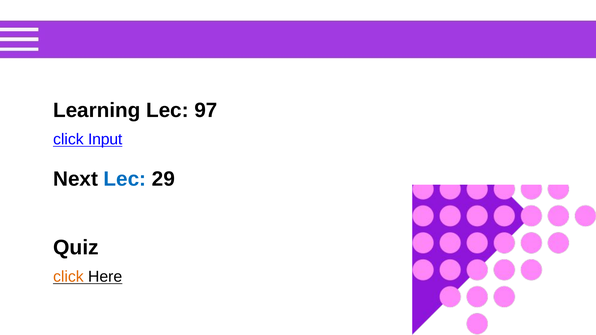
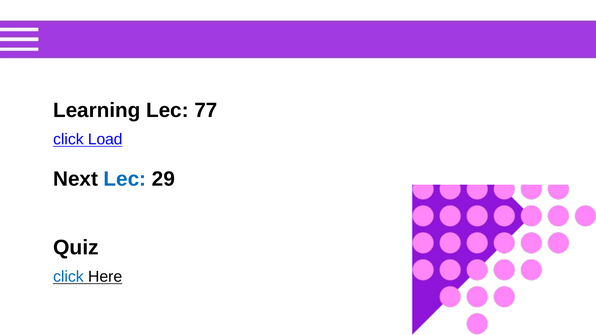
97: 97 -> 77
Input: Input -> Load
click at (68, 277) colour: orange -> blue
